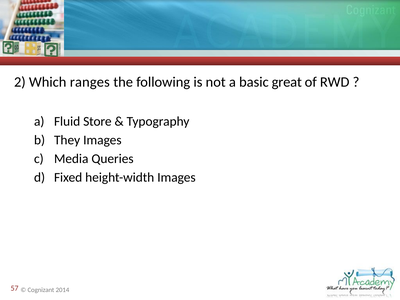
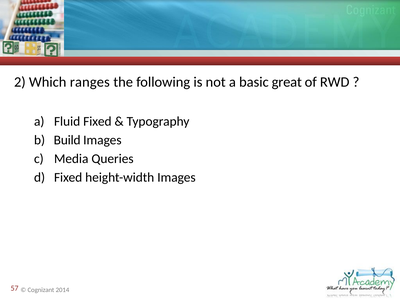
Fluid Store: Store -> Fixed
They: They -> Build
